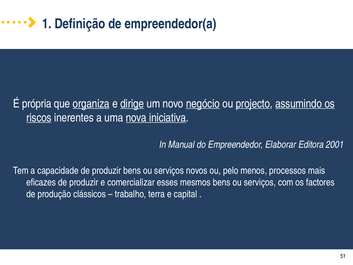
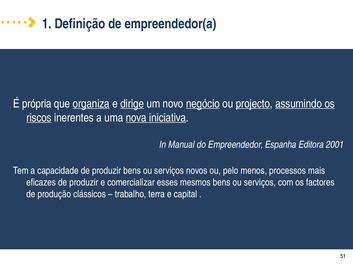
Elaborar: Elaborar -> Espanha
